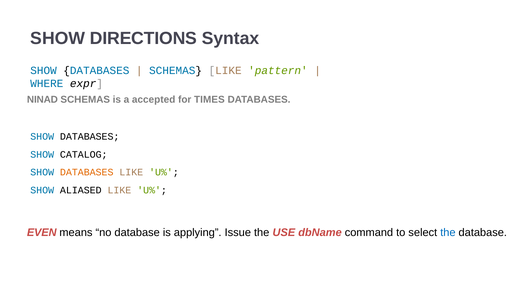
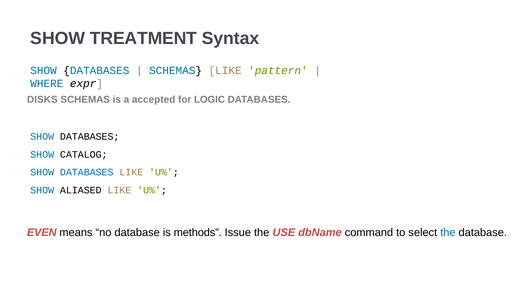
DIRECTIONS: DIRECTIONS -> TREATMENT
NINAD: NINAD -> DISKS
TIMES: TIMES -> LOGIC
DATABASES at (87, 172) colour: orange -> blue
applying: applying -> methods
